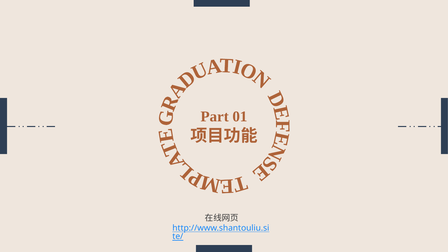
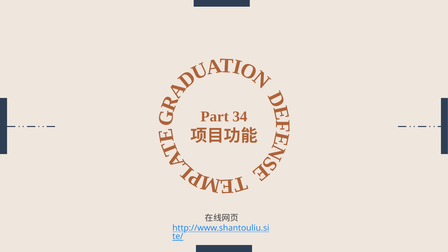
01: 01 -> 34
